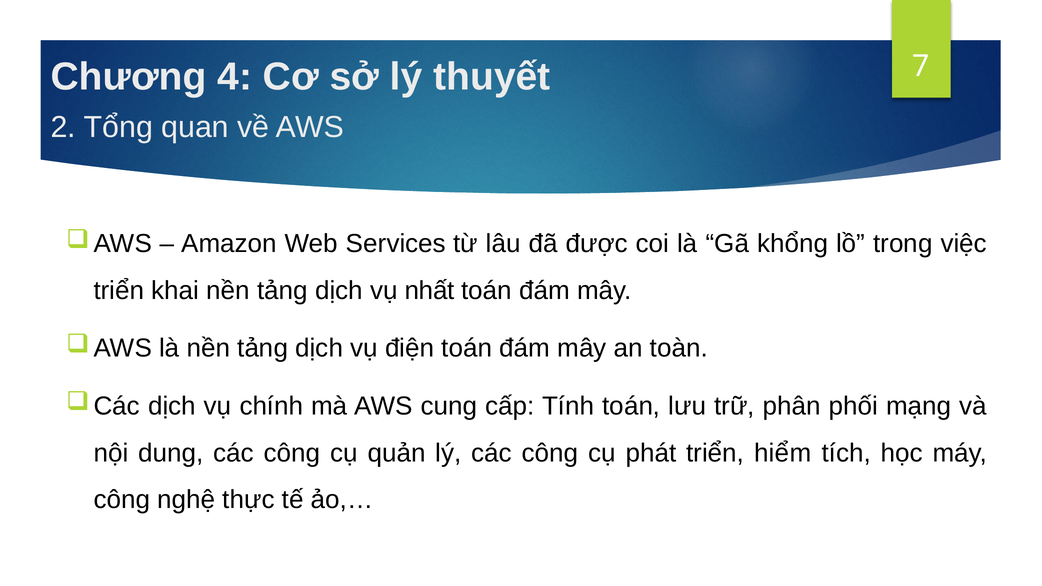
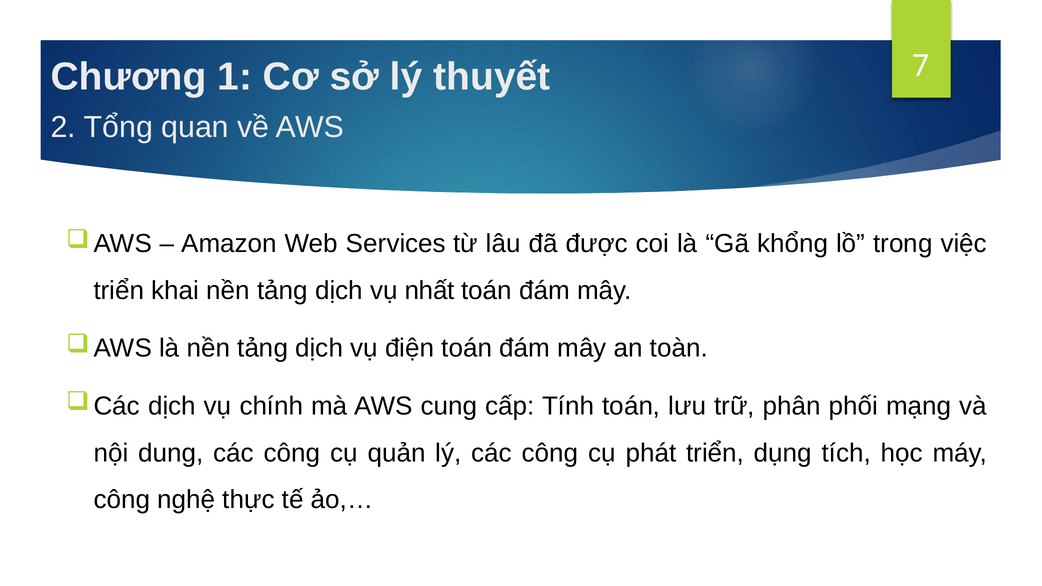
4: 4 -> 1
hiểm: hiểm -> dụng
